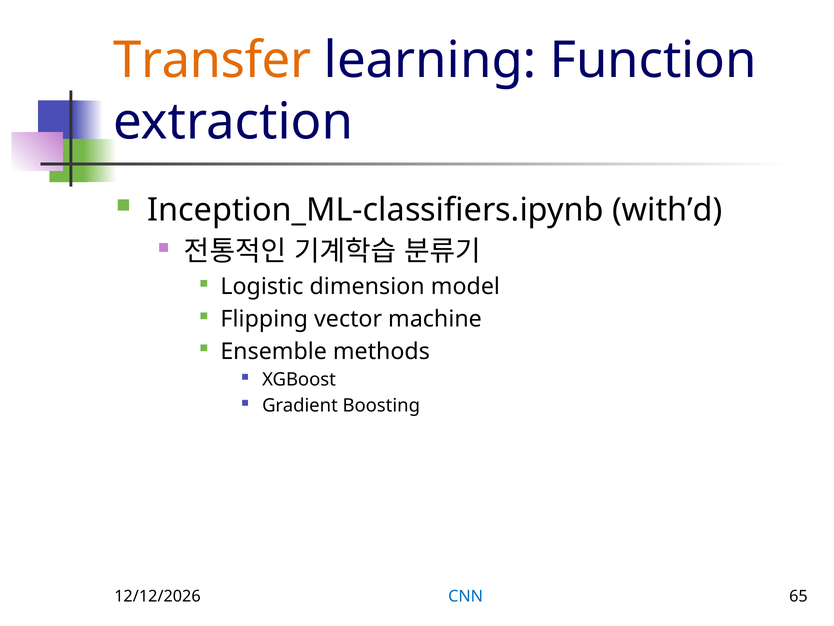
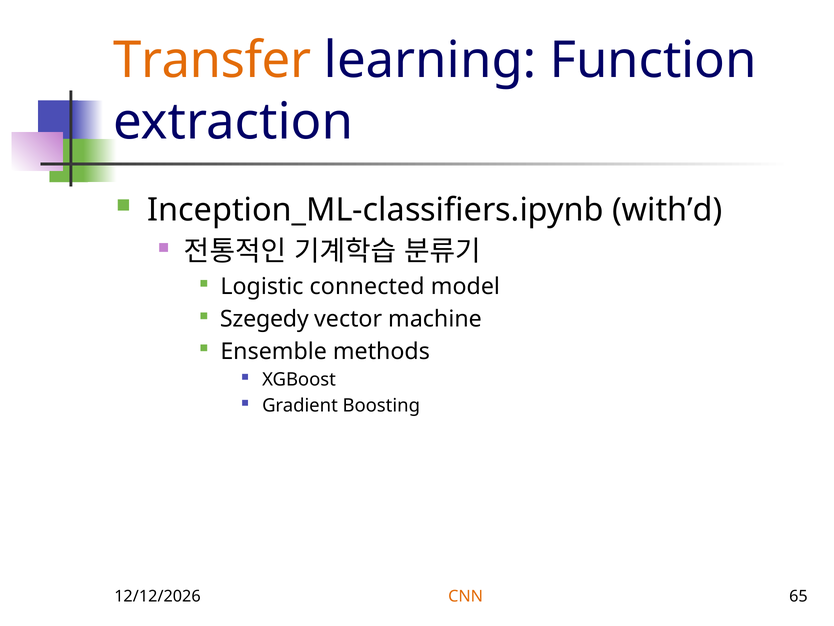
dimension: dimension -> connected
Flipping: Flipping -> Szegedy
CNN colour: blue -> orange
